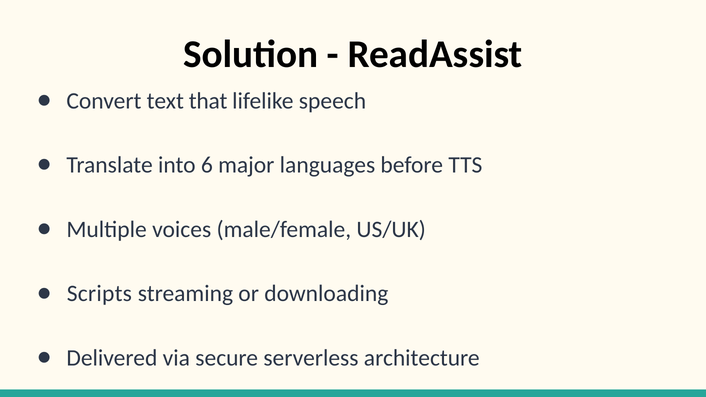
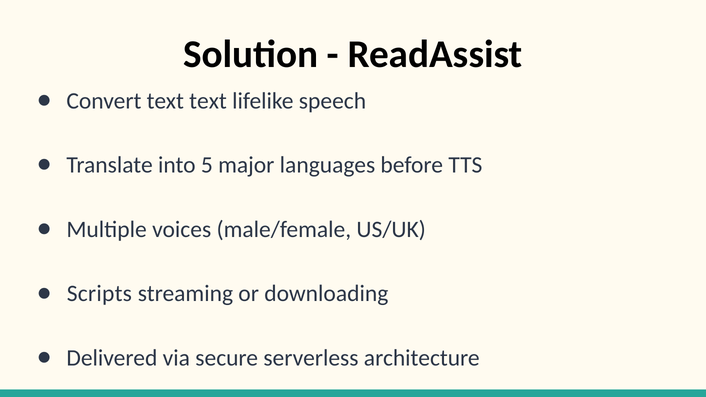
text that: that -> text
6: 6 -> 5
